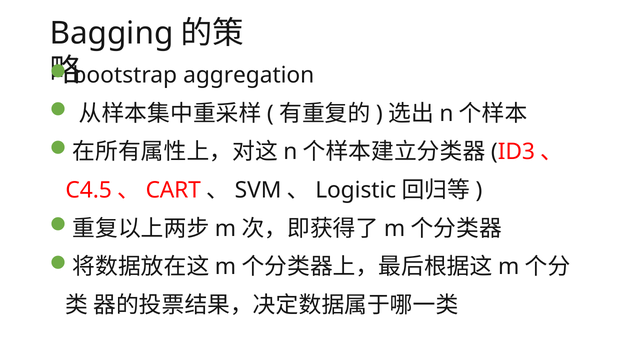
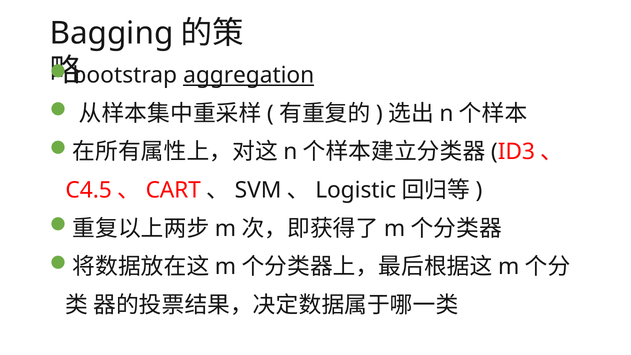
aggregation underline: none -> present
